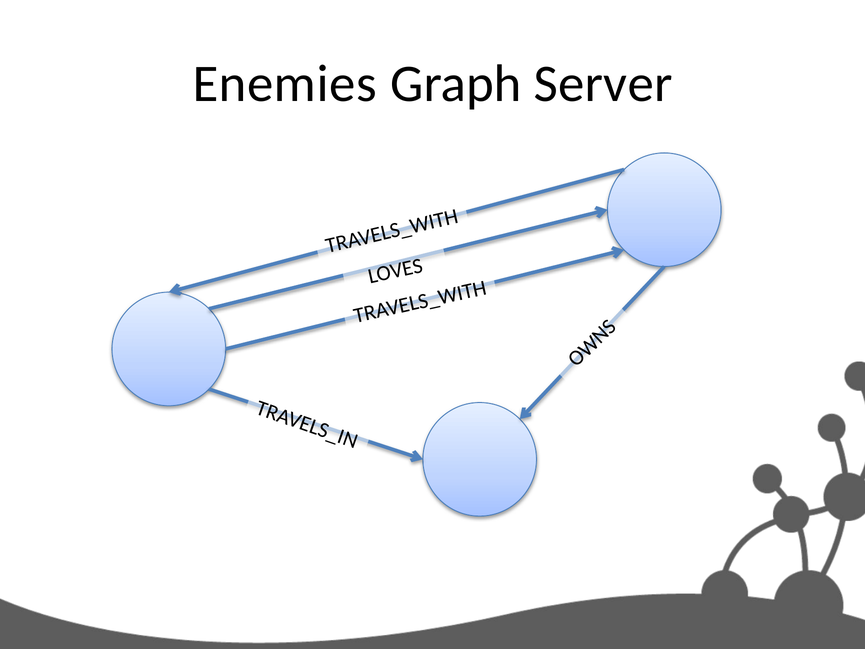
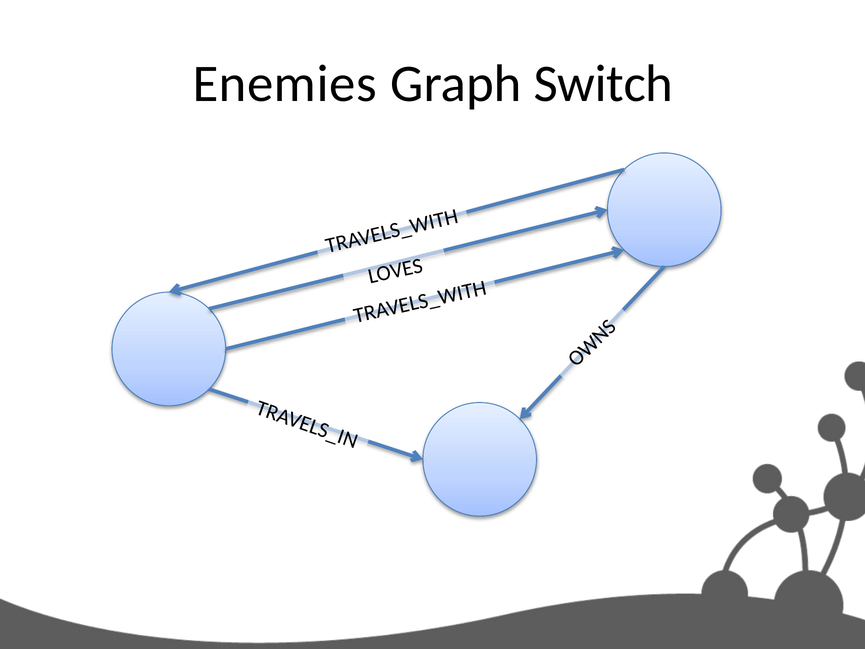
Server: Server -> Switch
